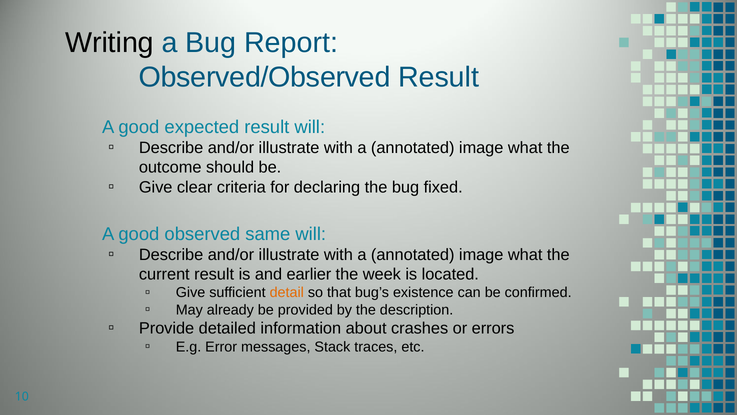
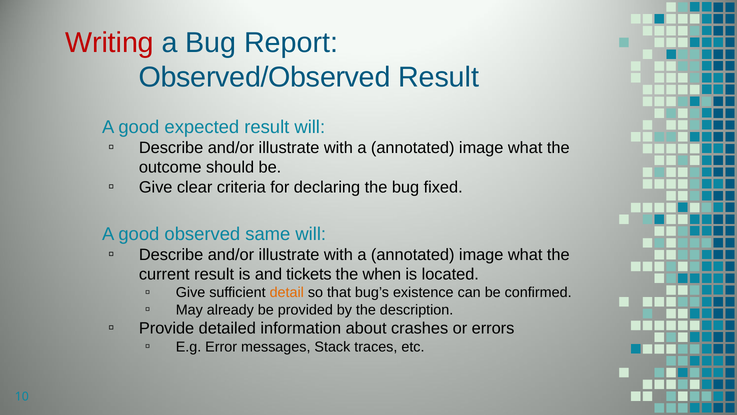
Writing colour: black -> red
earlier: earlier -> tickets
week: week -> when
